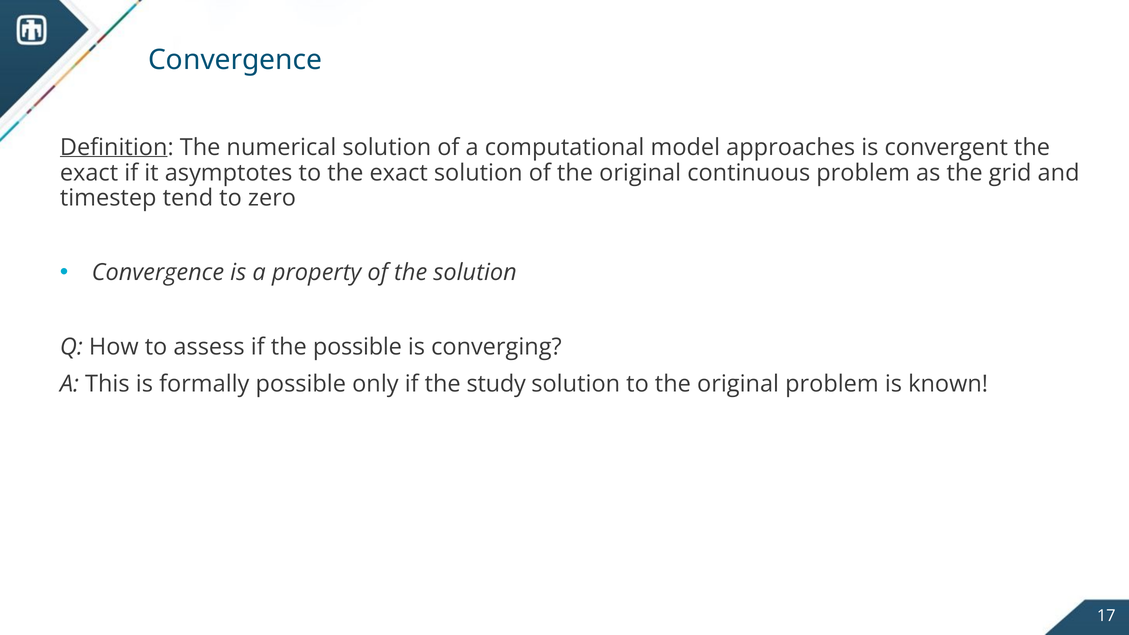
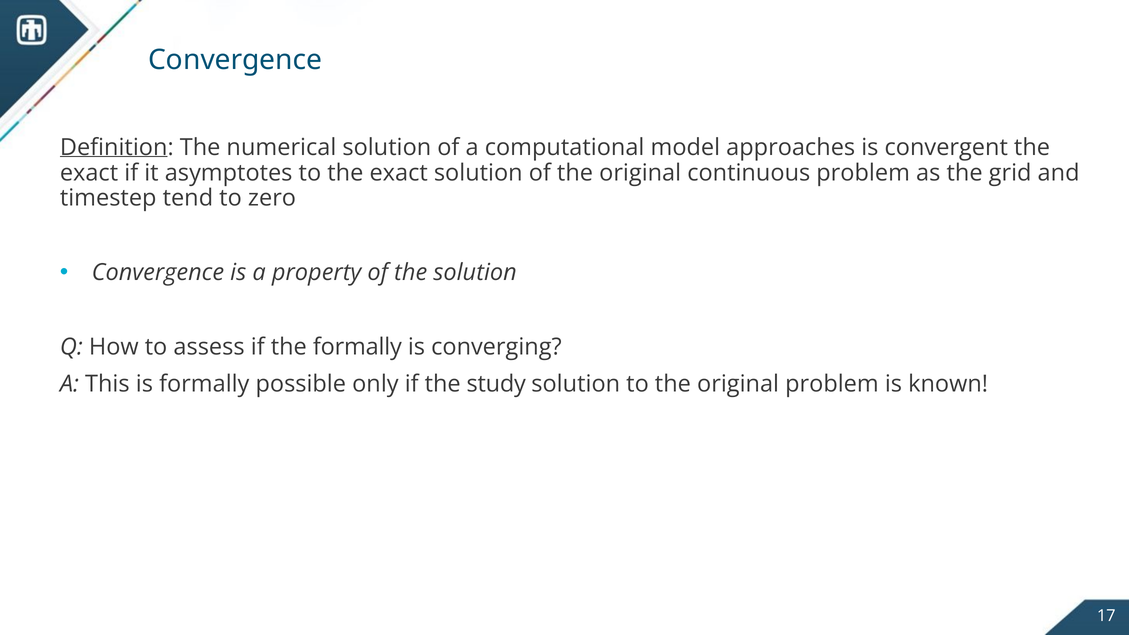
the possible: possible -> formally
